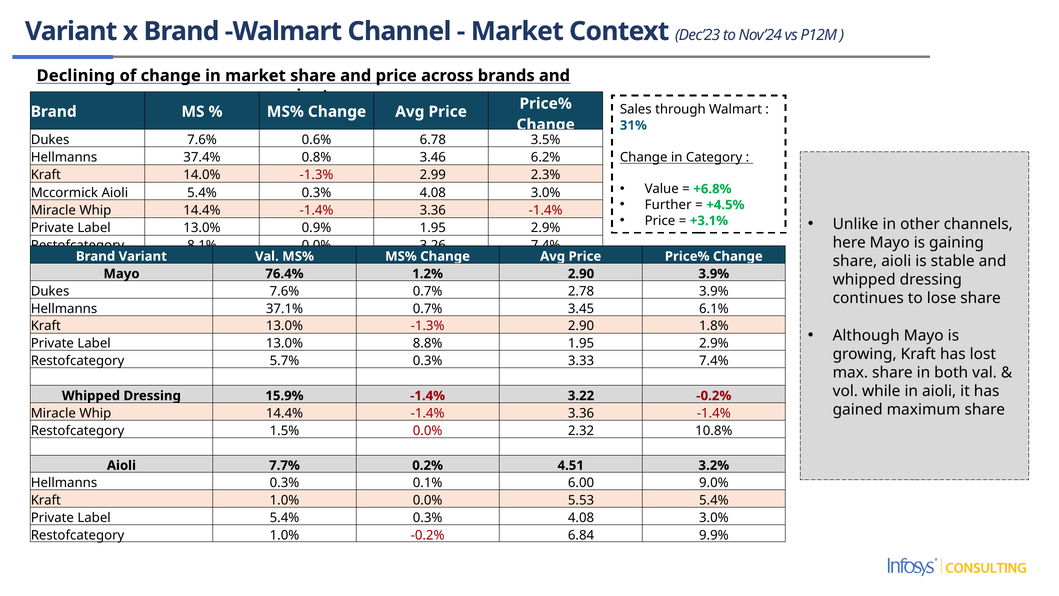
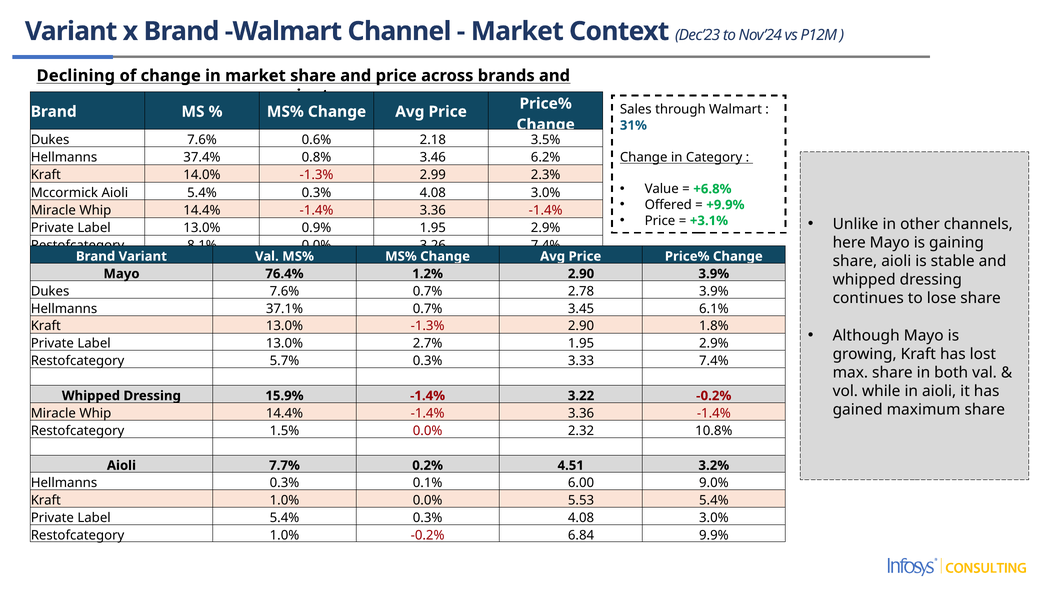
6.78: 6.78 -> 2.18
Further: Further -> Offered
+4.5%: +4.5% -> +9.9%
8.8%: 8.8% -> 2.7%
